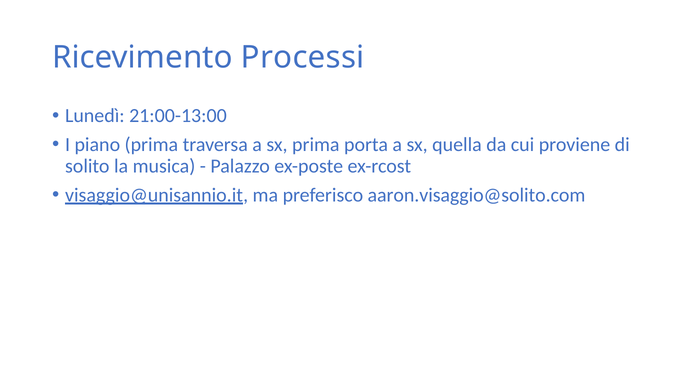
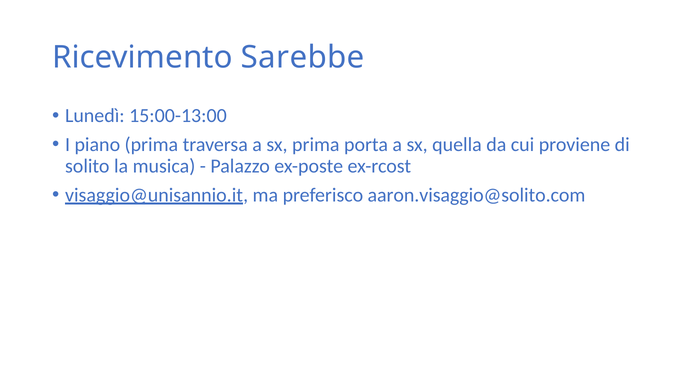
Processi: Processi -> Sarebbe
21:00-13:00: 21:00-13:00 -> 15:00-13:00
